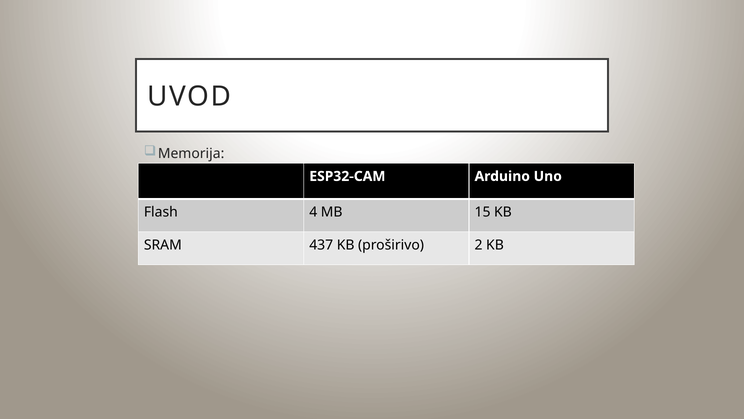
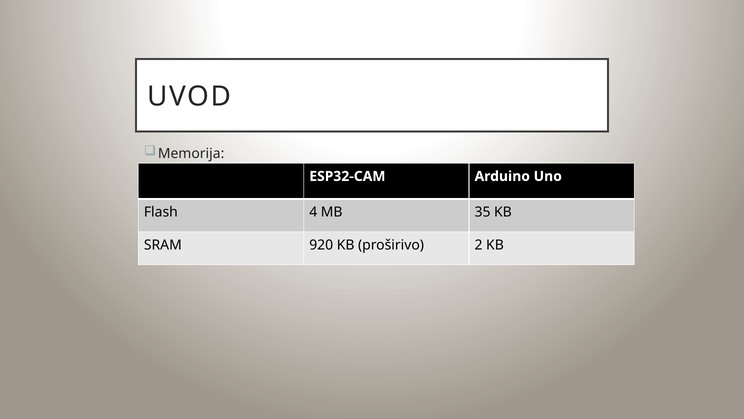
15: 15 -> 35
437: 437 -> 920
